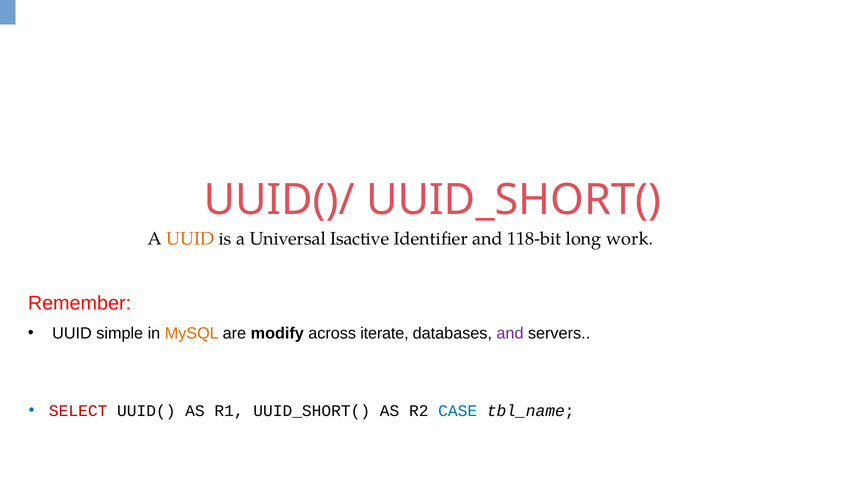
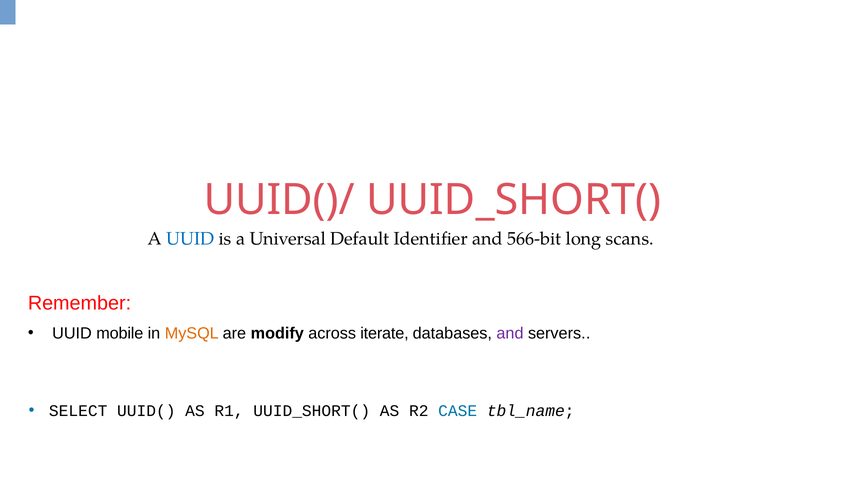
UUID at (190, 238) colour: orange -> blue
Isactive: Isactive -> Default
118-bit: 118-bit -> 566-bit
work: work -> scans
simple: simple -> mobile
SELECT colour: red -> black
